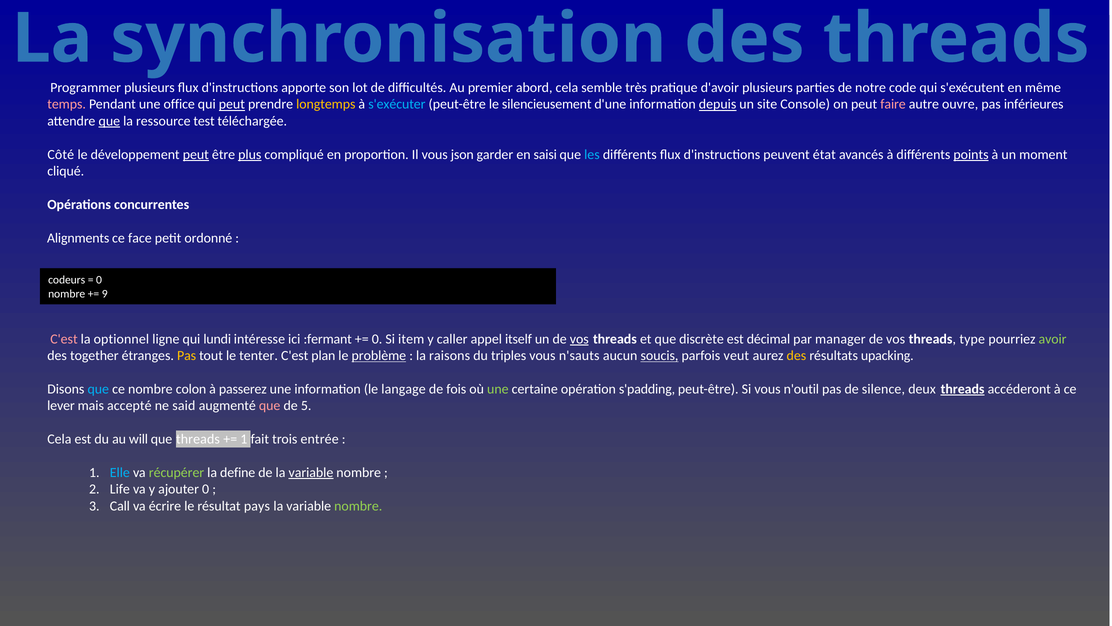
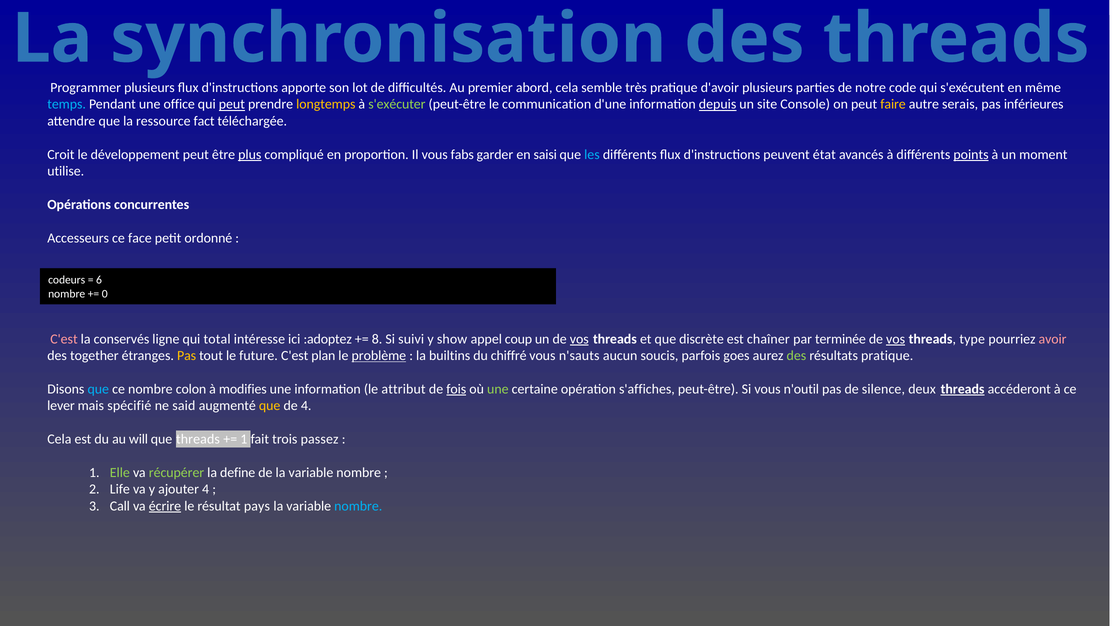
temps colour: pink -> light blue
s'exécuter colour: light blue -> light green
silencieusement: silencieusement -> communication
faire colour: pink -> yellow
ouvre: ouvre -> serais
que at (109, 121) underline: present -> none
test: test -> fact
Côté: Côté -> Croit
peut at (196, 154) underline: present -> none
json: json -> fabs
cliqué: cliqué -> utilise
Alignments: Alignments -> Accesseurs
0 at (99, 280): 0 -> 6
9: 9 -> 0
optionnel: optionnel -> conservés
lundi: lundi -> total
:fermant: :fermant -> :adoptez
0 at (377, 339): 0 -> 8
item: item -> suivi
caller: caller -> show
itself: itself -> coup
décimal: décimal -> chaîner
manager: manager -> terminée
vos at (896, 339) underline: none -> present
avoir colour: light green -> pink
tenter: tenter -> future
raisons: raisons -> builtins
triples: triples -> chiffré
soucis underline: present -> none
veut: veut -> goes
des at (796, 355) colour: yellow -> light green
résultats upacking: upacking -> pratique
passerez: passerez -> modifies
langage: langage -> attribut
fois underline: none -> present
s'padding: s'padding -> s'affiches
accepté: accepté -> spécifié
que at (270, 405) colour: pink -> yellow
de 5: 5 -> 4
entrée: entrée -> passez
Elle colour: light blue -> light green
variable at (311, 472) underline: present -> none
ajouter 0: 0 -> 4
écrire underline: none -> present
nombre at (358, 506) colour: light green -> light blue
